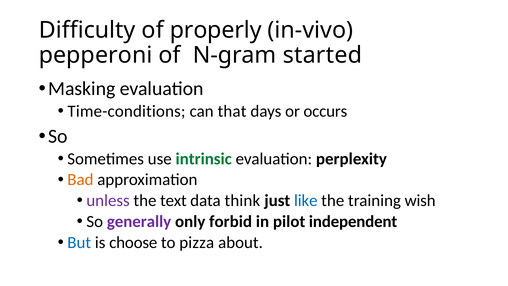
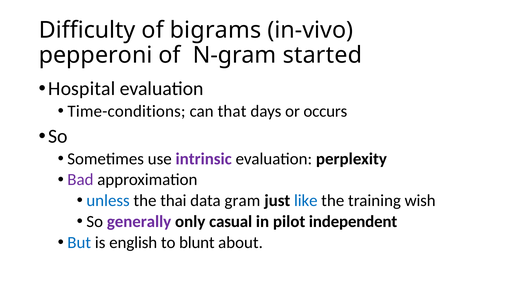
properly: properly -> bigrams
Masking: Masking -> Hospital
intrinsic colour: green -> purple
Bad colour: orange -> purple
unless colour: purple -> blue
text: text -> thai
think: think -> gram
forbid: forbid -> casual
choose: choose -> english
pizza: pizza -> blunt
